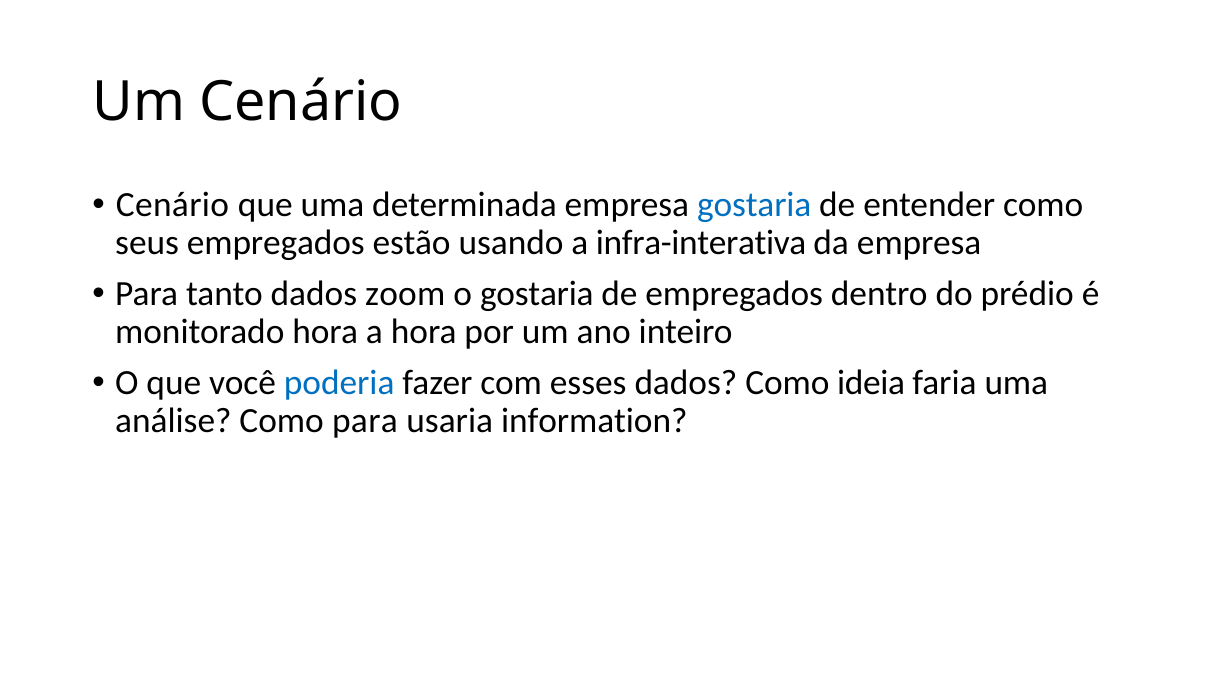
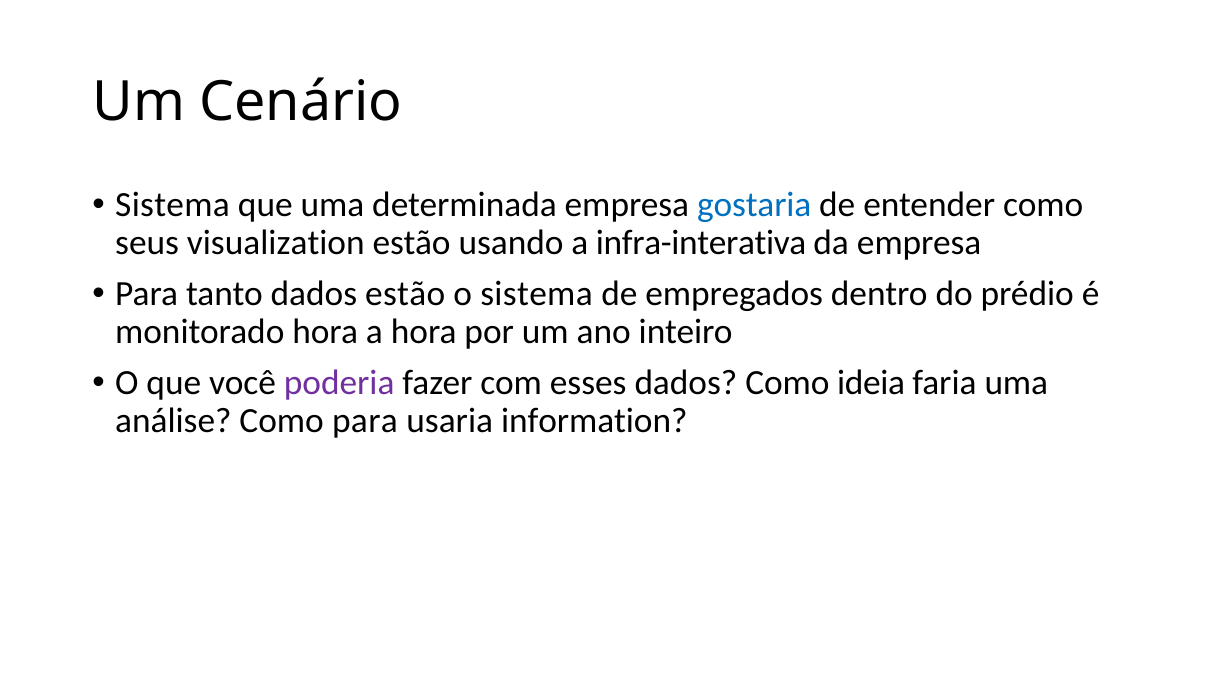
Cenário at (172, 205): Cenário -> Sistema
seus empregados: empregados -> visualization
dados zoom: zoom -> estão
o gostaria: gostaria -> sistema
poderia colour: blue -> purple
